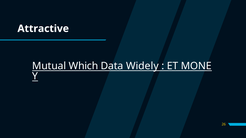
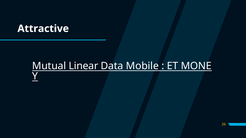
Which: Which -> Linear
Widely: Widely -> Mobile
